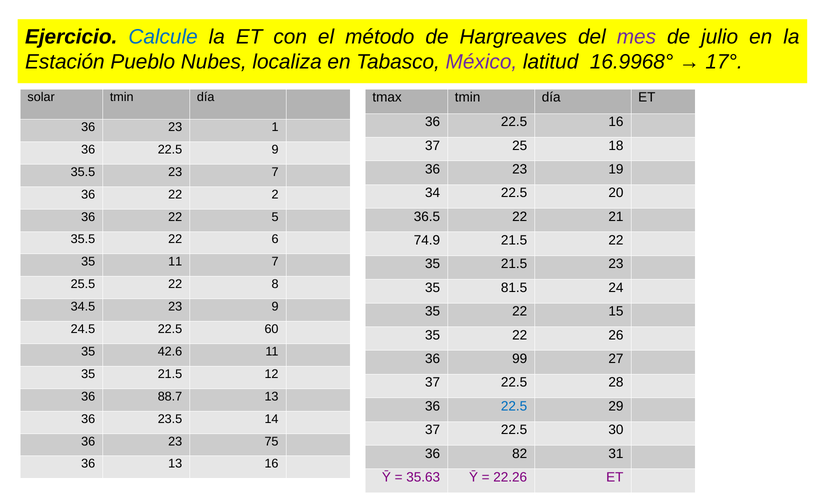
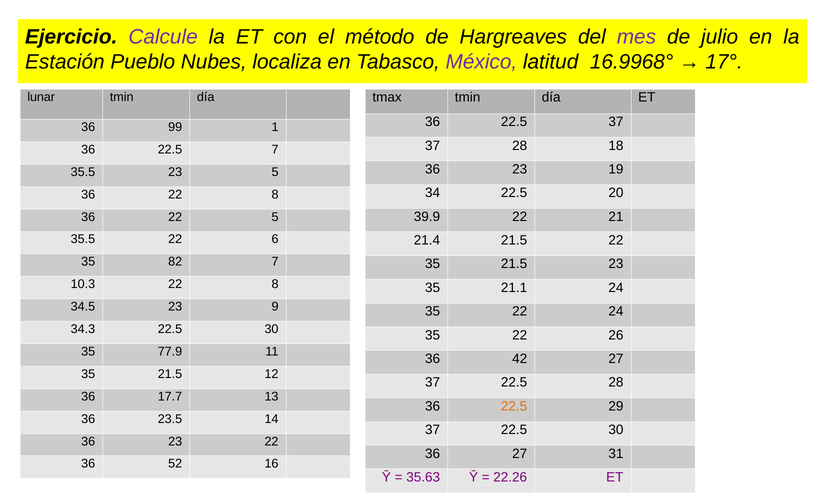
Calcule colour: blue -> purple
solar: solar -> lunar
22.5 16: 16 -> 37
23 at (175, 127): 23 -> 99
37 25: 25 -> 28
22.5 9: 9 -> 7
23 7: 7 -> 5
36 22 2: 2 -> 8
36.5: 36.5 -> 39.9
74.9: 74.9 -> 21.4
35 11: 11 -> 82
25.5: 25.5 -> 10.3
81.5: 81.5 -> 21.1
22 15: 15 -> 24
24.5: 24.5 -> 34.3
60 at (272, 329): 60 -> 30
42.6: 42.6 -> 77.9
99: 99 -> 42
88.7: 88.7 -> 17.7
22.5 at (514, 406) colour: blue -> orange
23 75: 75 -> 22
36 82: 82 -> 27
36 13: 13 -> 52
